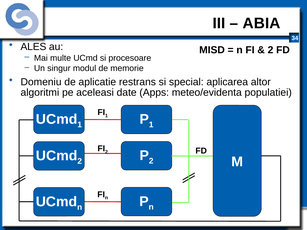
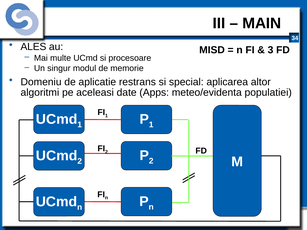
ABIA: ABIA -> MAIN
2 at (270, 50): 2 -> 3
